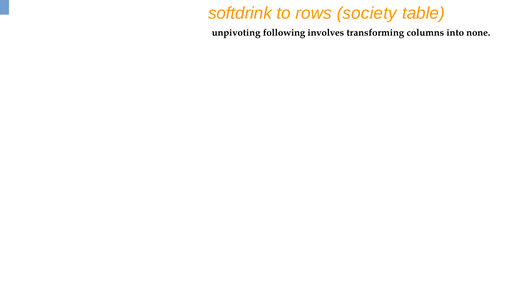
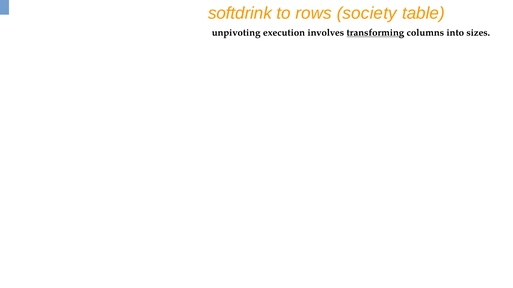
following: following -> execution
transforming underline: none -> present
none: none -> sizes
